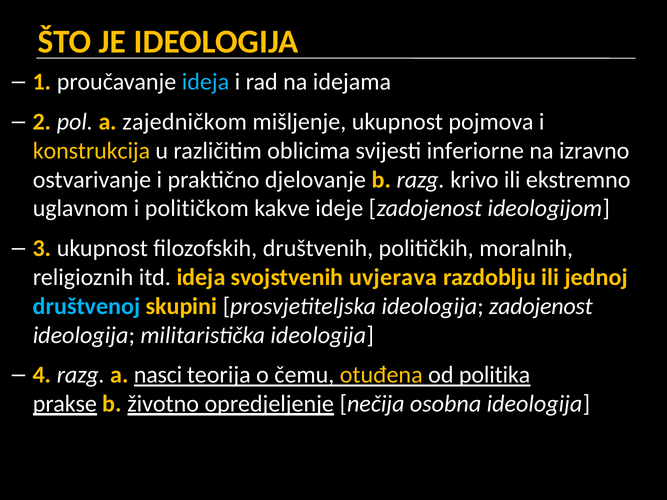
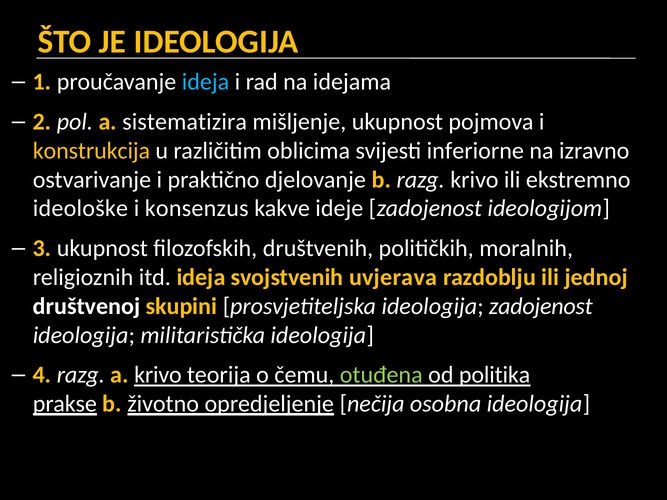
zajedničkom: zajedničkom -> sistematizira
uglavnom: uglavnom -> ideološke
političkom: političkom -> konsenzus
društvenoj colour: light blue -> white
a nasci: nasci -> krivo
otuđena colour: yellow -> light green
